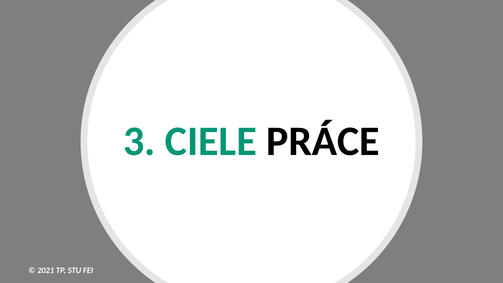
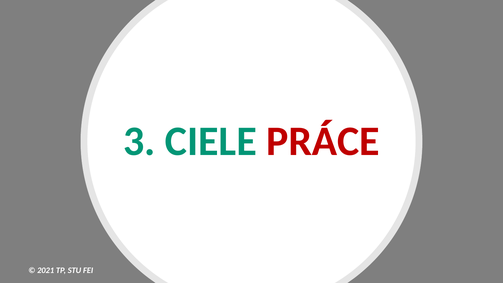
PRÁCE colour: black -> red
